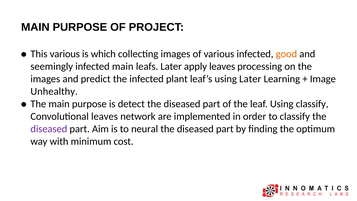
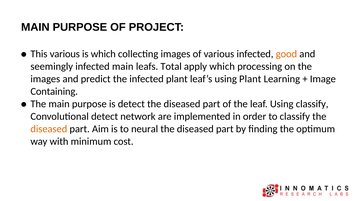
leafs Later: Later -> Total
apply leaves: leaves -> which
using Later: Later -> Plant
Unhealthy: Unhealthy -> Containing
Convolutional leaves: leaves -> detect
diseased at (49, 129) colour: purple -> orange
